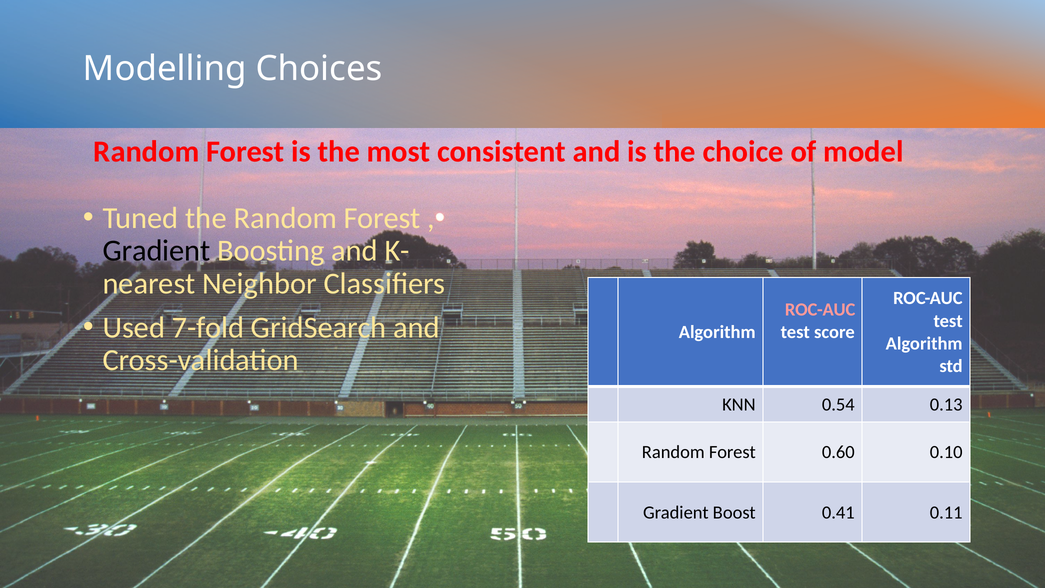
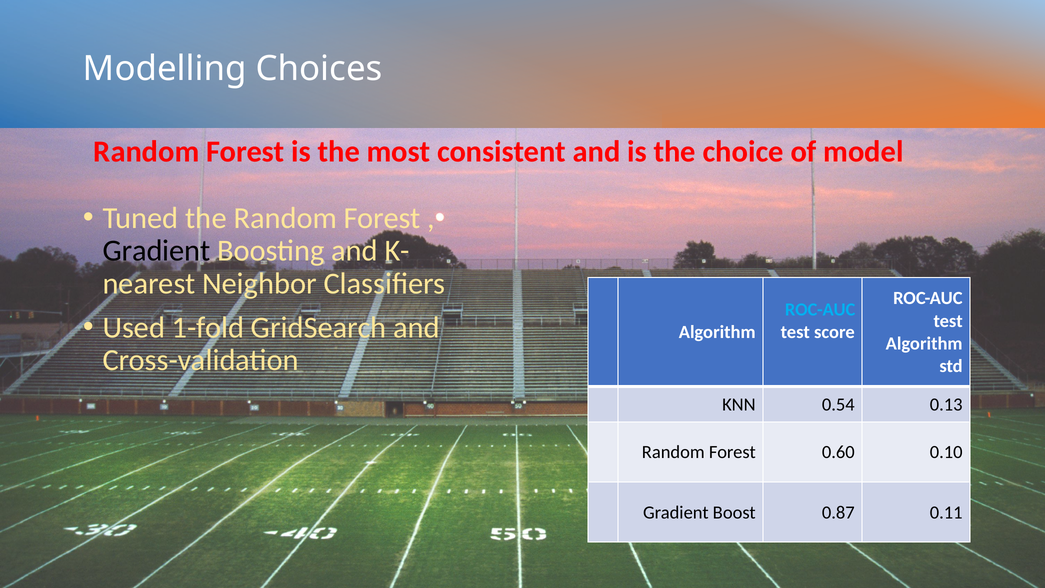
ROC-AUC at (820, 310) colour: pink -> light blue
7-fold: 7-fold -> 1-fold
0.41: 0.41 -> 0.87
